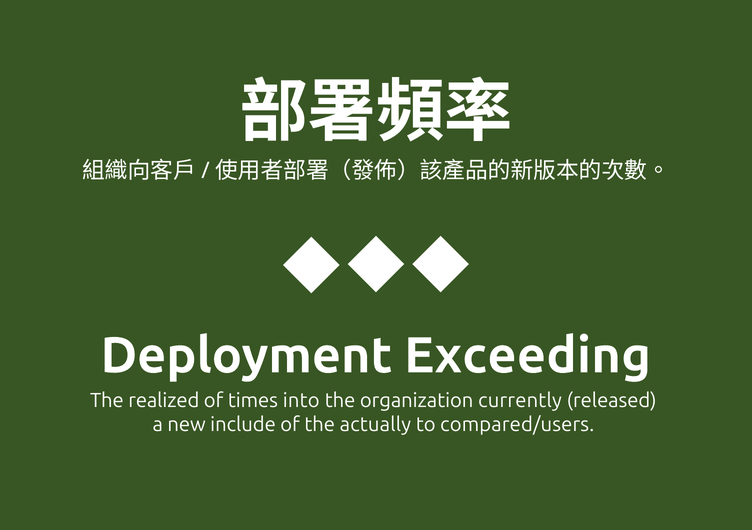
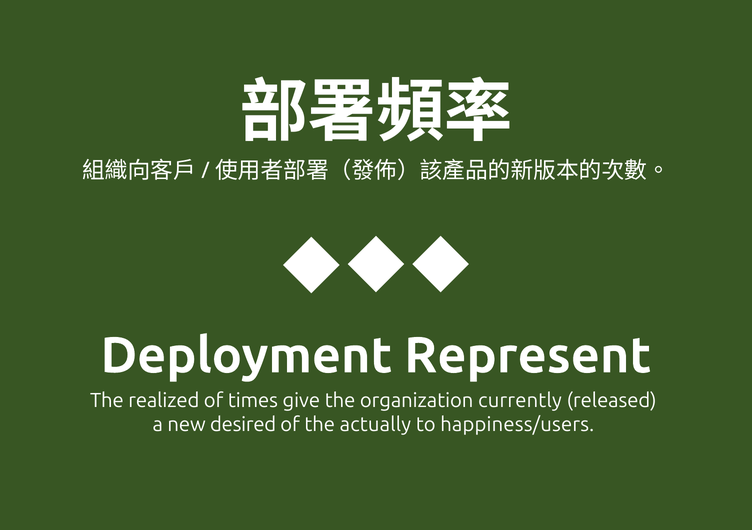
Exceeding: Exceeding -> Represent
into: into -> give
include: include -> desired
compared/users: compared/users -> happiness/users
